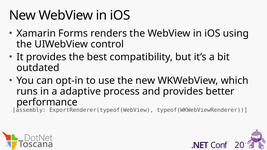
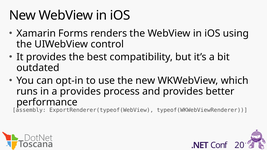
a adaptive: adaptive -> provides
